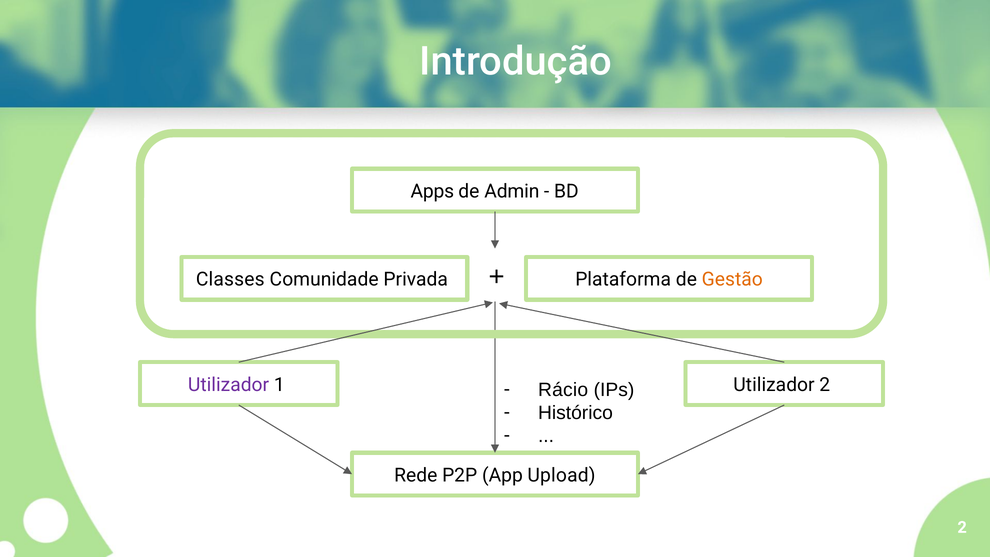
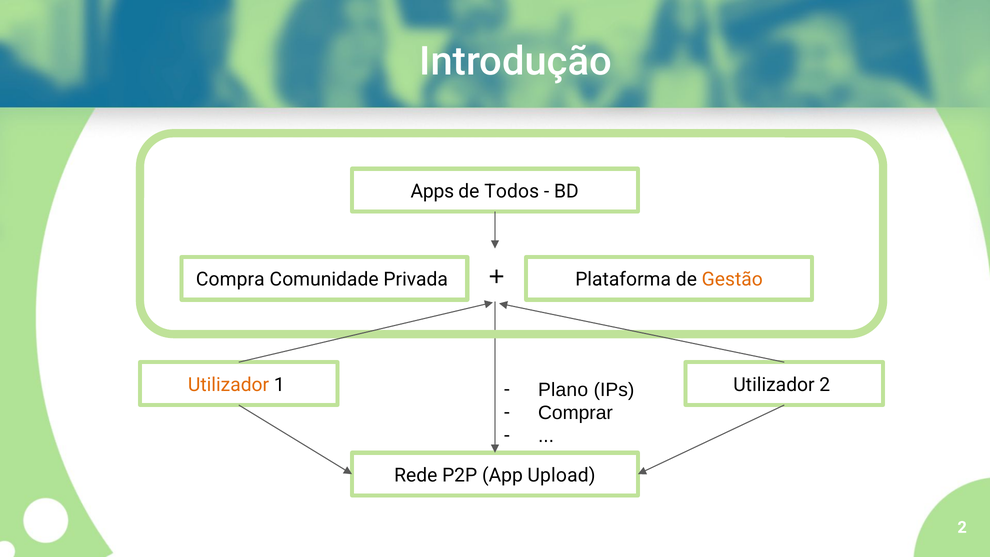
Admin: Admin -> Todos
Classes: Classes -> Compra
Utilizador at (228, 385) colour: purple -> orange
Rácio: Rácio -> Plano
Histórico: Histórico -> Comprar
